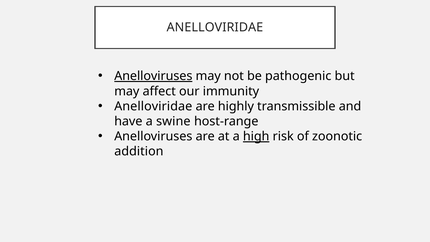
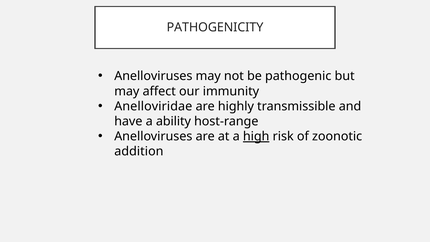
ANELLOVIRIDAE at (215, 27): ANELLOVIRIDAE -> PATHOGENICITY
Anelloviruses at (153, 76) underline: present -> none
swine: swine -> ability
